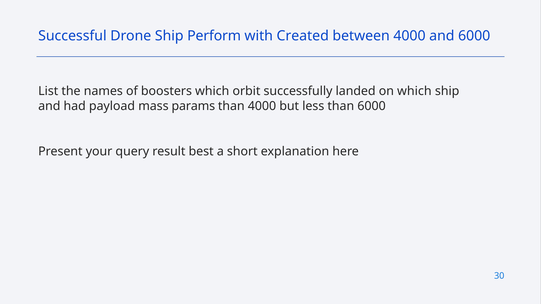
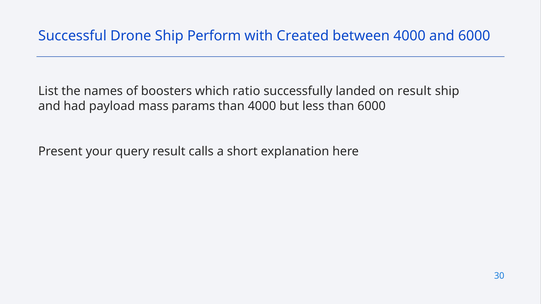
orbit: orbit -> ratio
on which: which -> result
best: best -> calls
